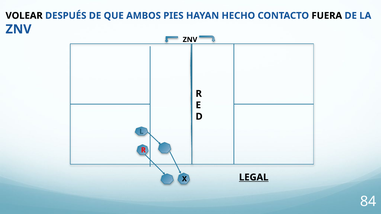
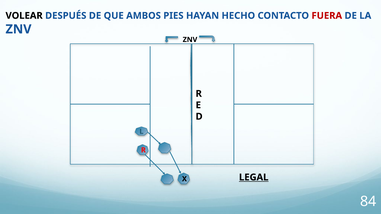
FUERA colour: black -> red
